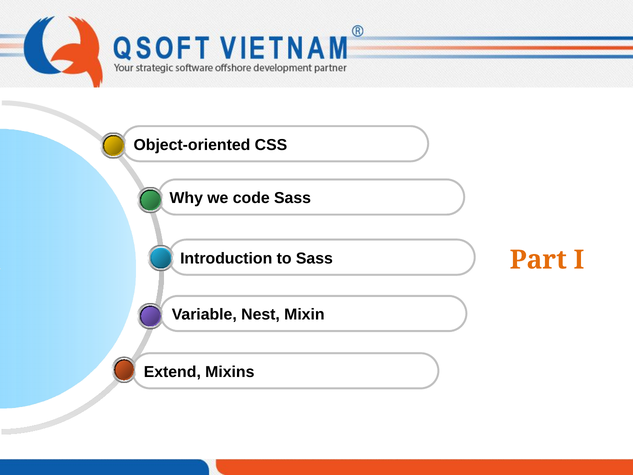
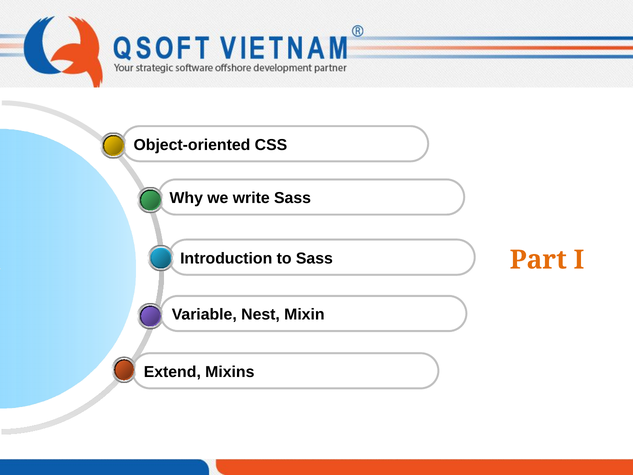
code: code -> write
